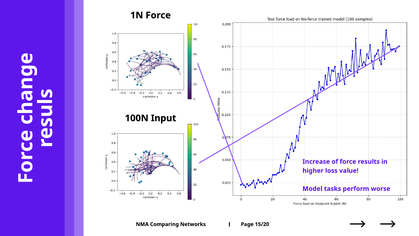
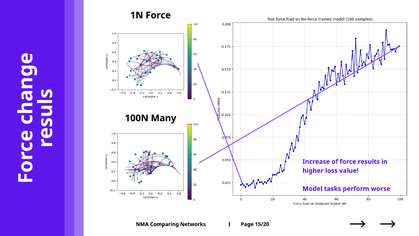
Input: Input -> Many
